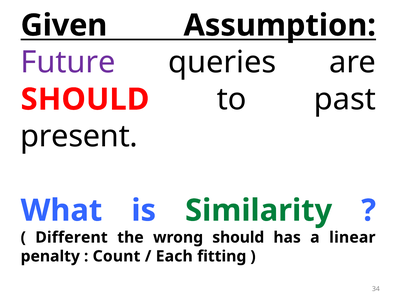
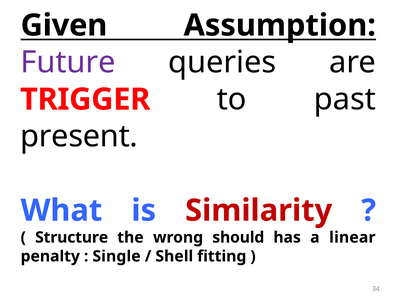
SHOULD at (85, 99): SHOULD -> TRIGGER
Similarity colour: green -> red
Different: Different -> Structure
Count: Count -> Single
Each: Each -> Shell
